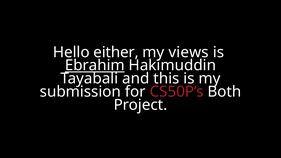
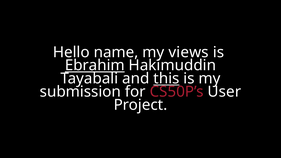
either: either -> name
this underline: none -> present
Both: Both -> User
